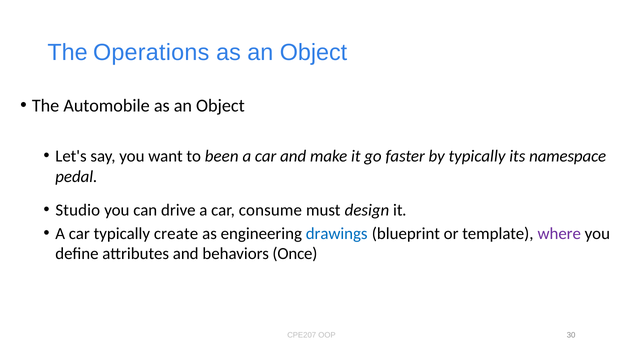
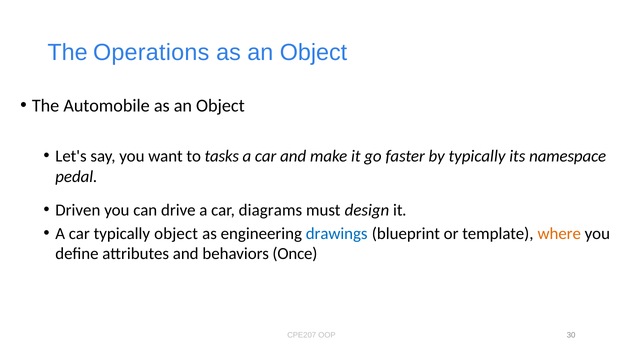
been: been -> tasks
Studio: Studio -> Driven
consume: consume -> diagrams
typically create: create -> object
where colour: purple -> orange
